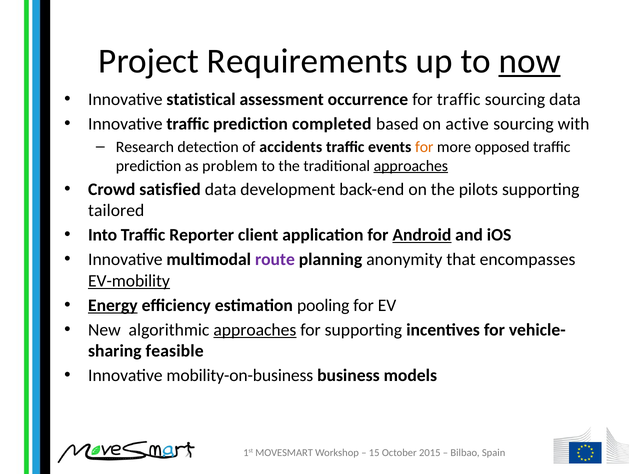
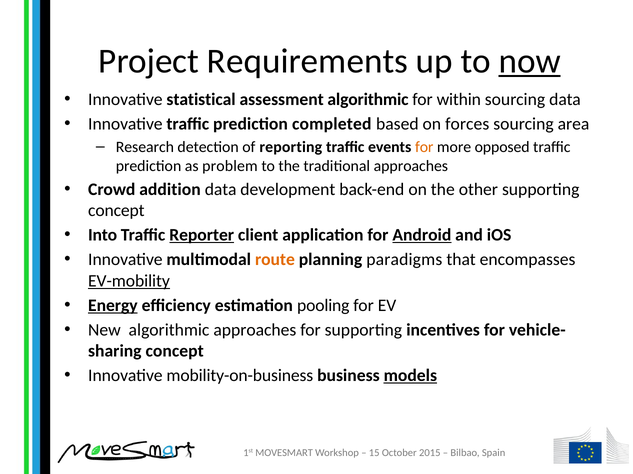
assessment occurrence: occurrence -> algorithmic
for traffic: traffic -> within
active: active -> forces
with: with -> area
accidents: accidents -> reporting
approaches at (411, 166) underline: present -> none
satisfied: satisfied -> addition
pilots: pilots -> other
tailored at (116, 211): tailored -> concept
Reporter underline: none -> present
route colour: purple -> orange
anonymity: anonymity -> paradigms
approaches at (255, 330) underline: present -> none
feasible at (175, 352): feasible -> concept
models underline: none -> present
